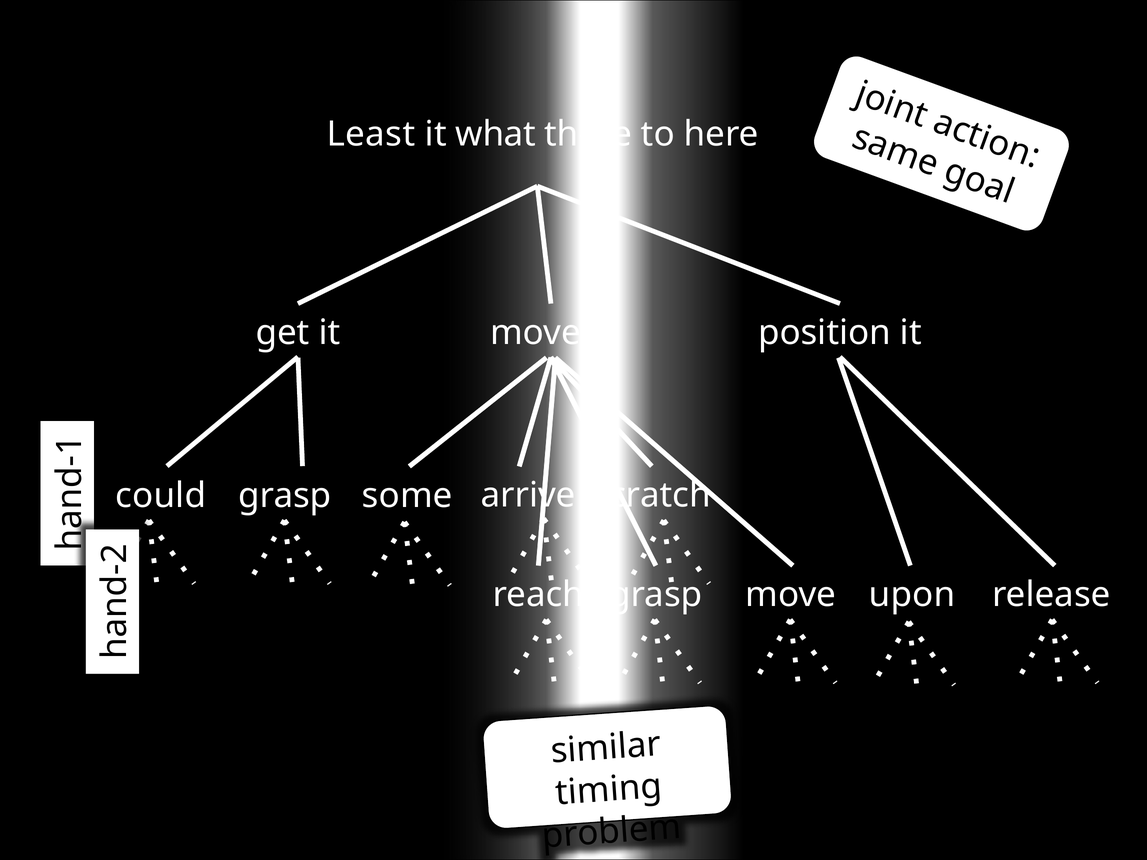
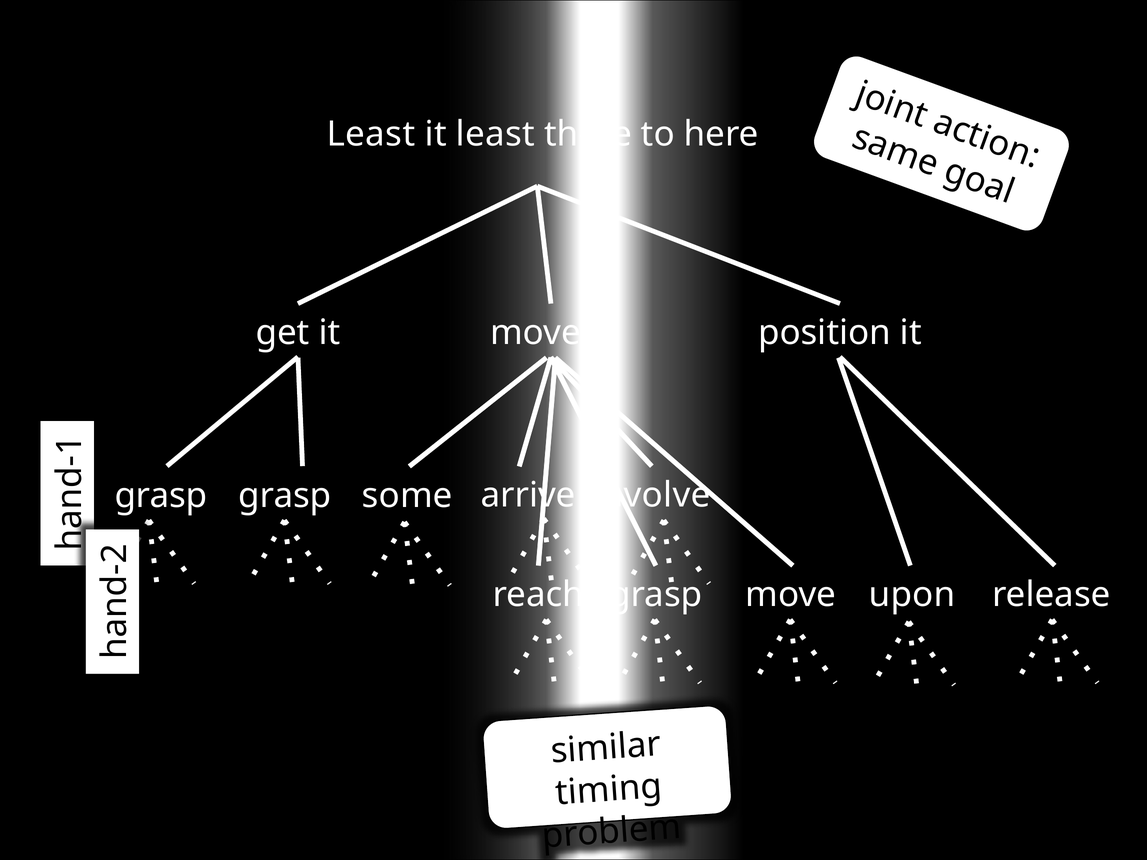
it what: what -> least
scratch: scratch -> involve
could at (161, 496): could -> grasp
